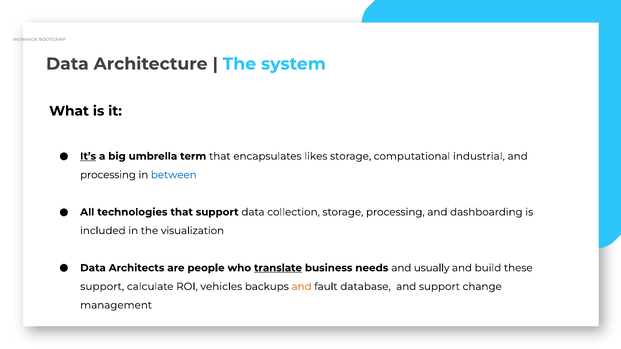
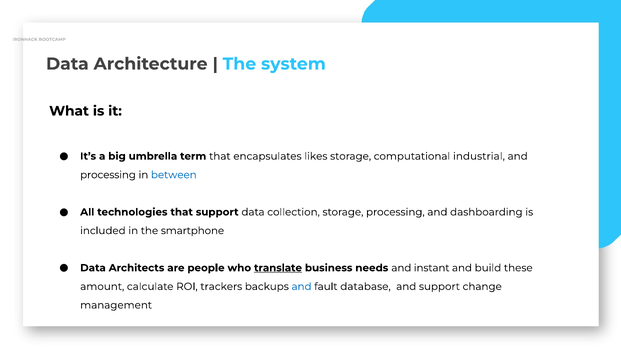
It’s underline: present -> none
visualization: visualization -> smartphone
usually: usually -> instant
support at (102, 287): support -> amount
vehicles: vehicles -> trackers
and at (302, 287) colour: orange -> blue
